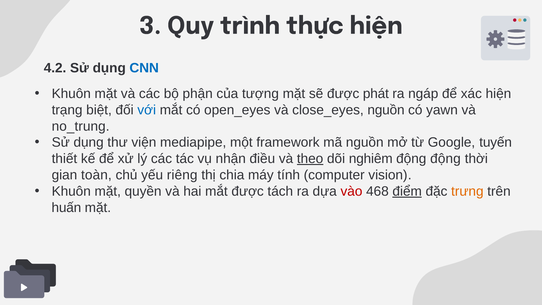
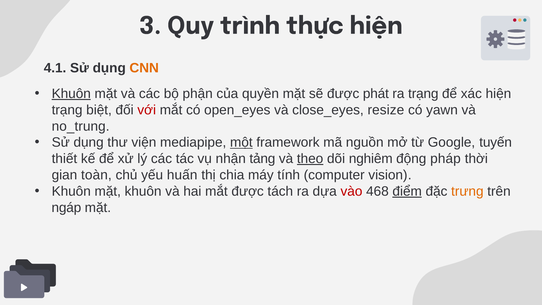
4.2: 4.2 -> 4.1
CNN colour: blue -> orange
Khuôn at (71, 94) underline: none -> present
tượng: tượng -> quyền
ra ngáp: ngáp -> trạng
với colour: blue -> red
close_eyes nguồn: nguồn -> resize
một underline: none -> present
điều: điều -> tảng
động động: động -> pháp
riêng: riêng -> huấn
mặt quyền: quyền -> khuôn
huấn: huấn -> ngáp
